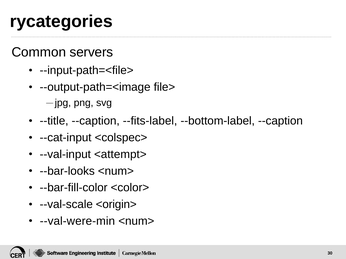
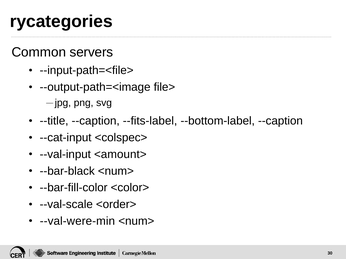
<attempt>: <attempt> -> <amount>
--bar-looks: --bar-looks -> --bar-black
<origin>: <origin> -> <order>
